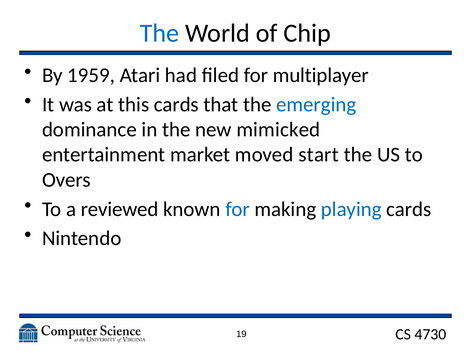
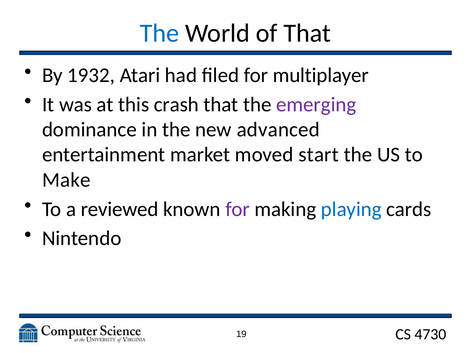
of Chip: Chip -> That
1959: 1959 -> 1932
this cards: cards -> crash
emerging colour: blue -> purple
mimicked: mimicked -> advanced
Overs: Overs -> Make
for at (238, 209) colour: blue -> purple
